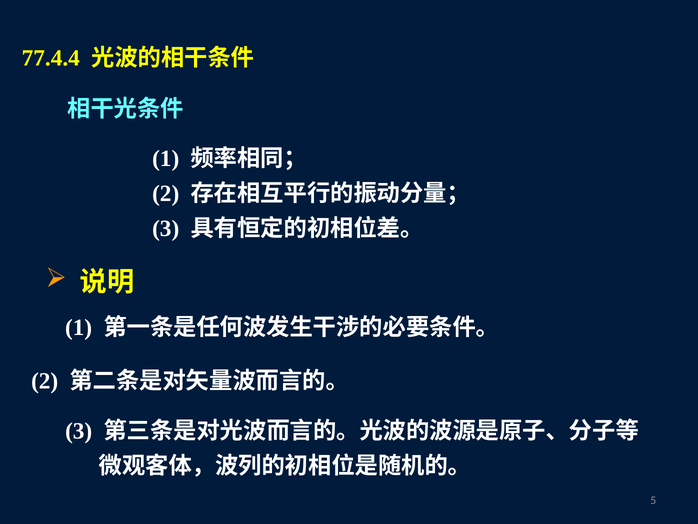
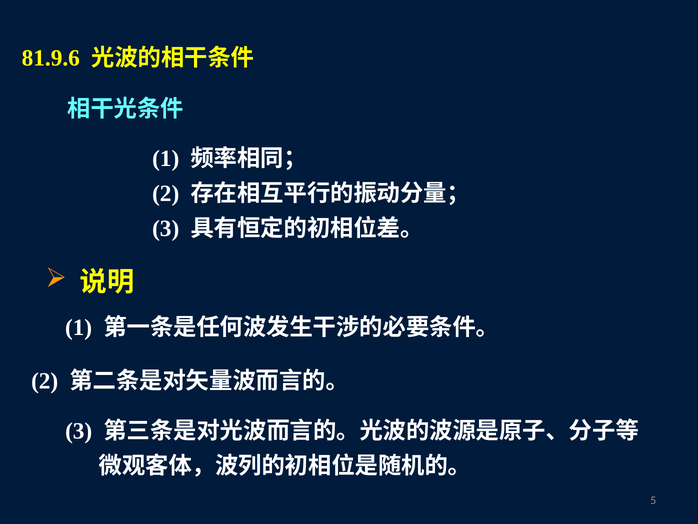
77.4.4: 77.4.4 -> 81.9.6
